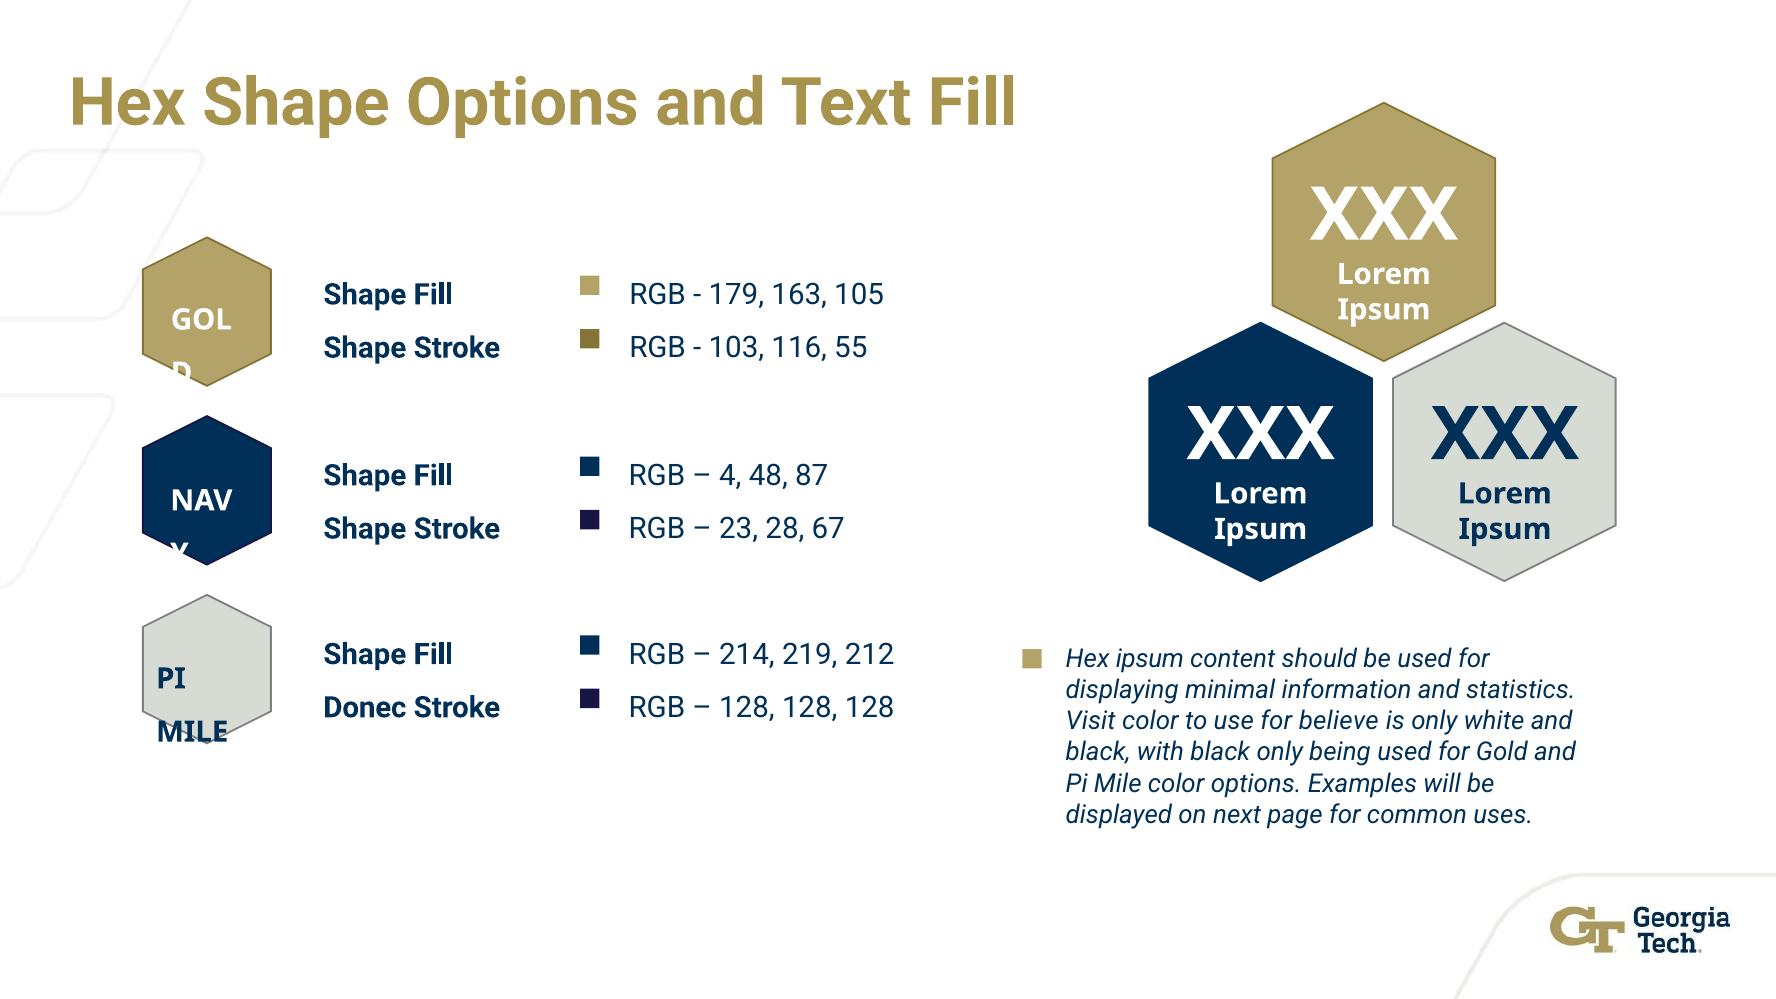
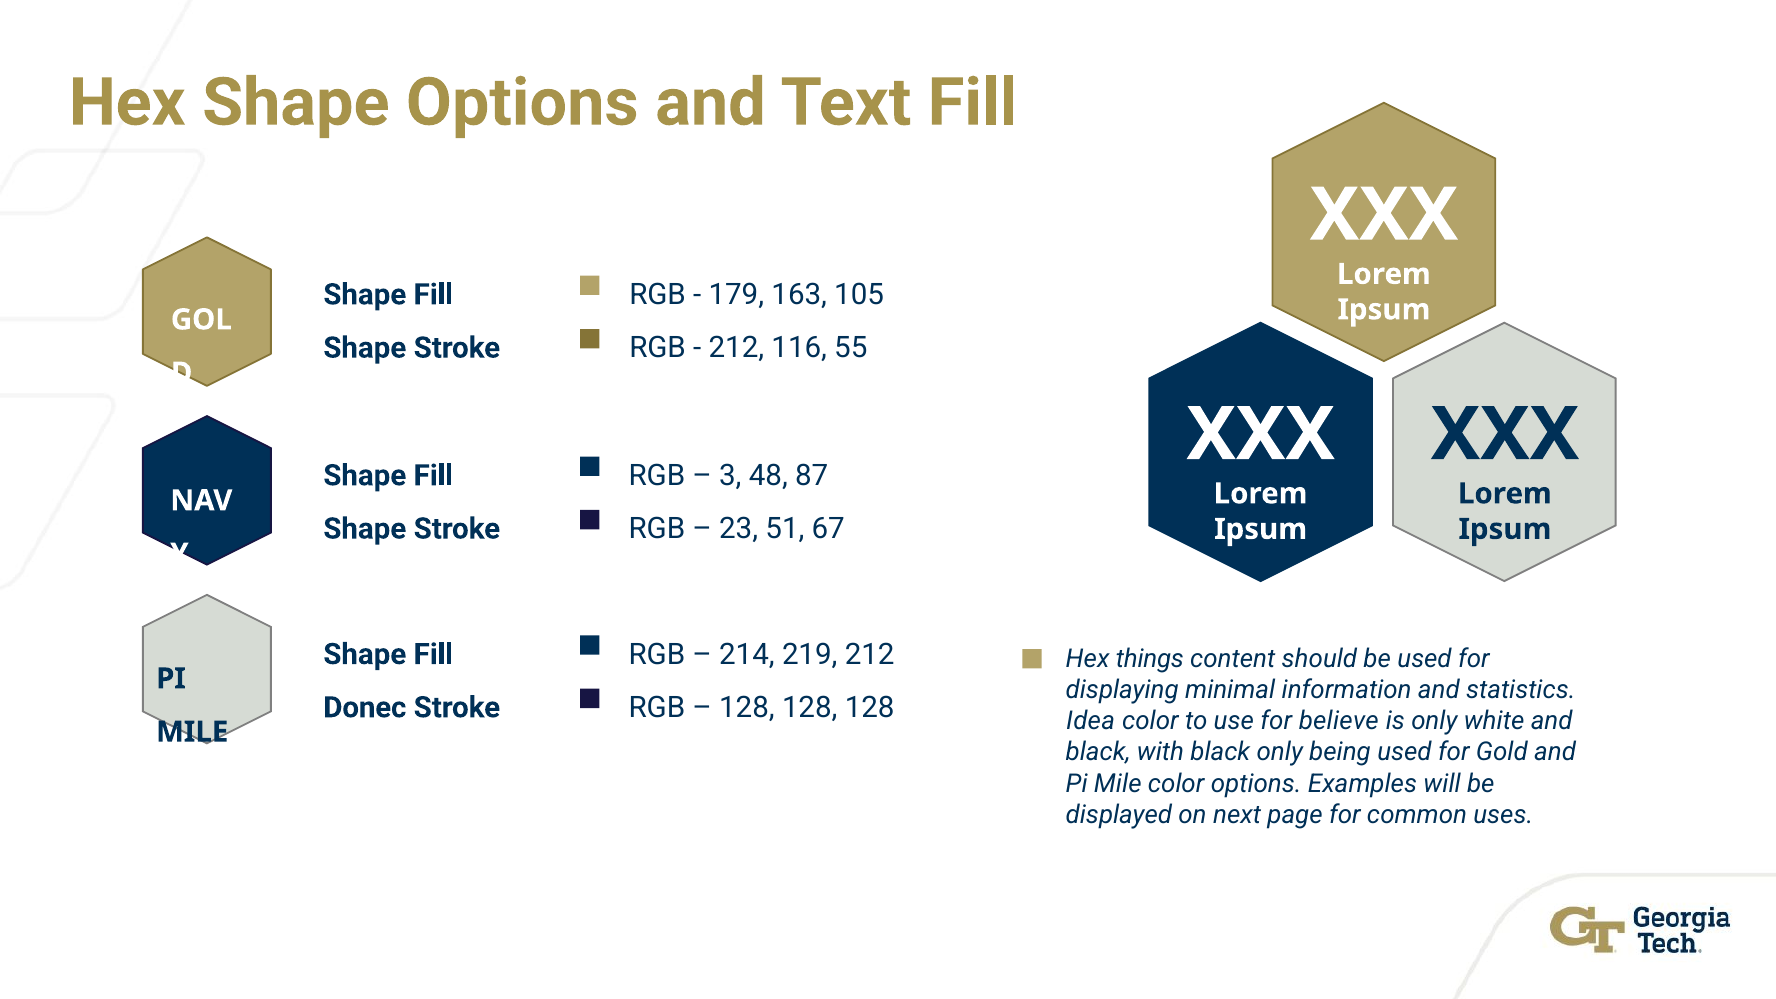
103 at (736, 348): 103 -> 212
4: 4 -> 3
28: 28 -> 51
Hex ipsum: ipsum -> things
Visit: Visit -> Idea
